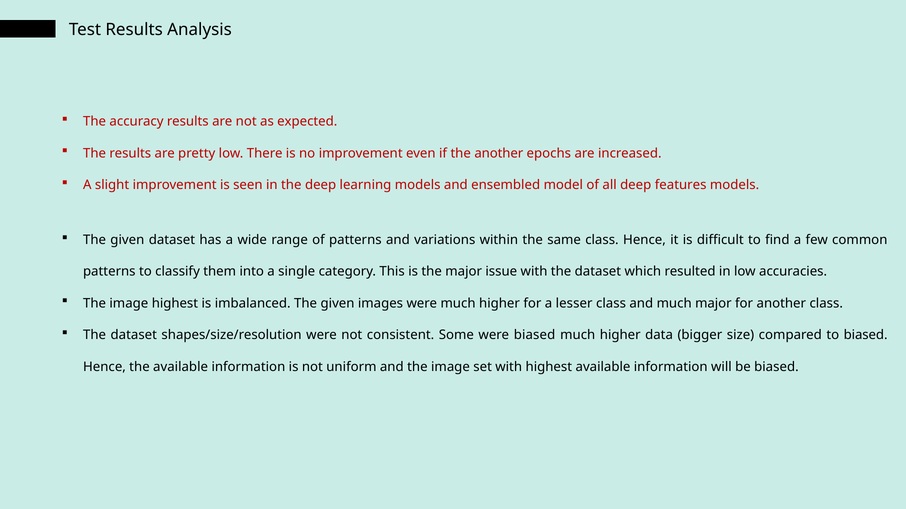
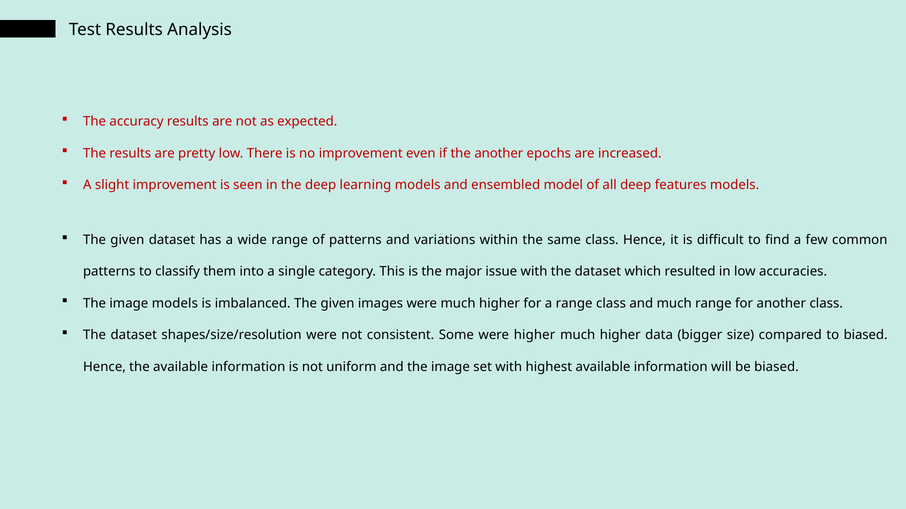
image highest: highest -> models
a lesser: lesser -> range
much major: major -> range
were biased: biased -> higher
